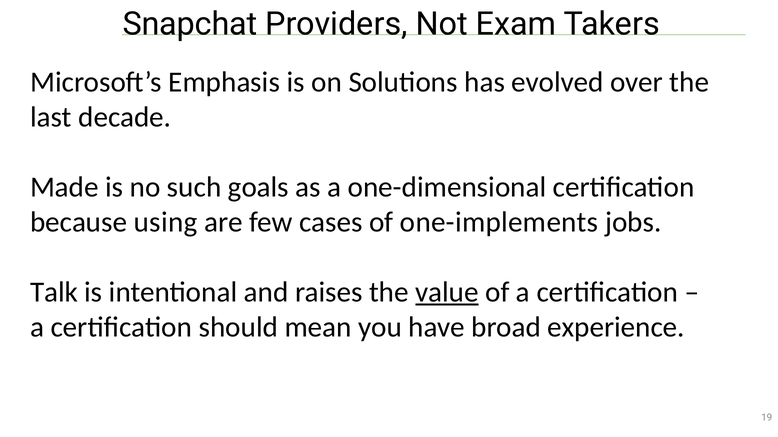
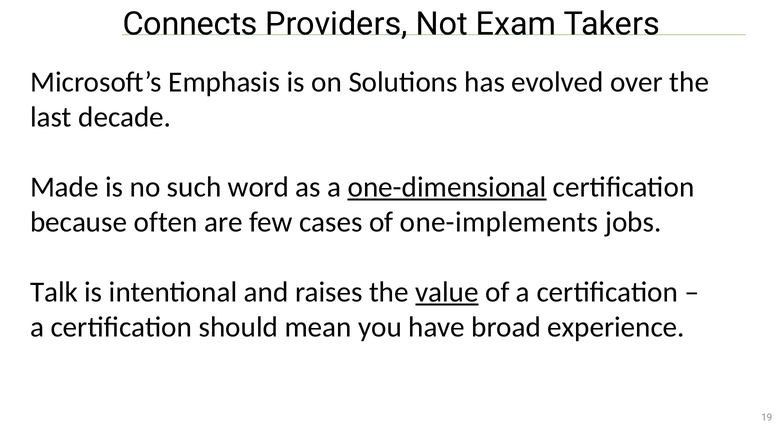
Snapchat: Snapchat -> Connects
goals: goals -> word
one-dimensional underline: none -> present
using: using -> often
